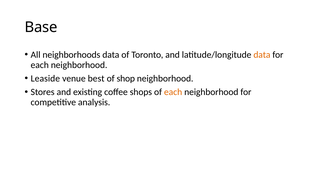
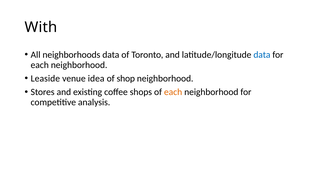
Base: Base -> With
data at (262, 55) colour: orange -> blue
best: best -> idea
